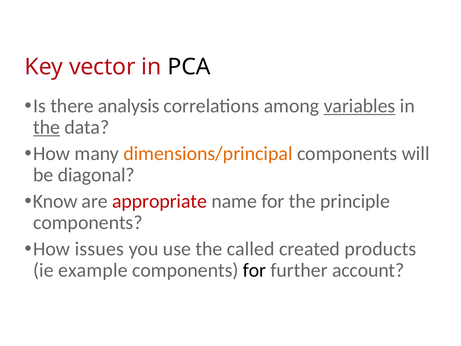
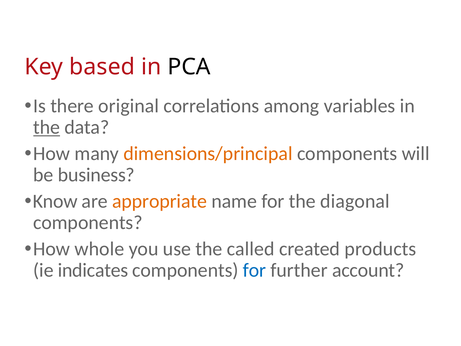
vector: vector -> based
analysis: analysis -> original
variables underline: present -> none
diagonal: diagonal -> business
appropriate colour: red -> orange
principle: principle -> diagonal
issues: issues -> whole
example: example -> indicates
for at (255, 270) colour: black -> blue
